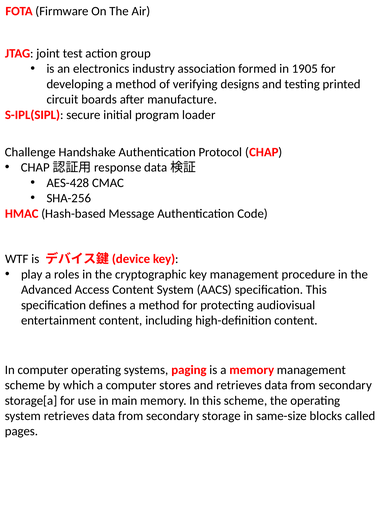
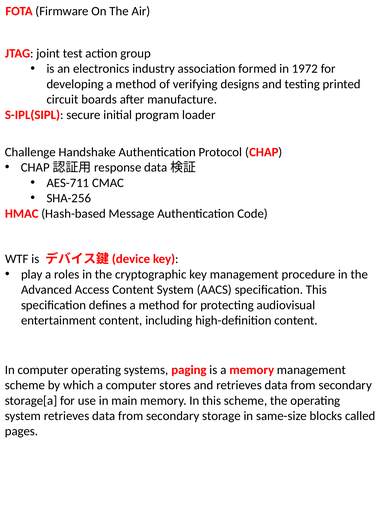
1905: 1905 -> 1972
AES-428: AES-428 -> AES-711
